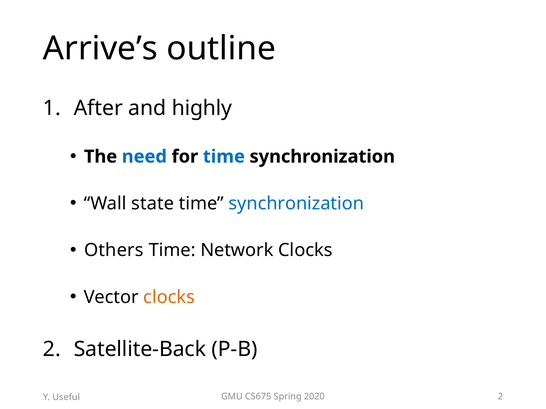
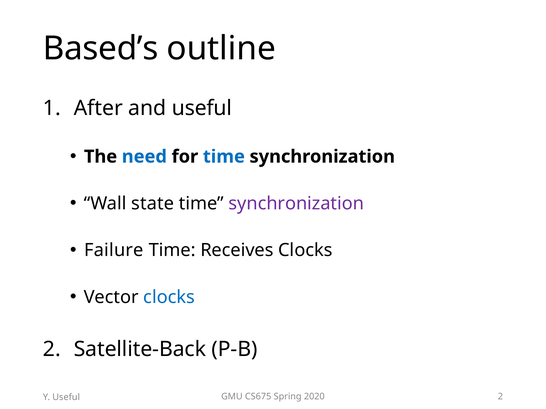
Arrive’s: Arrive’s -> Based’s
and highly: highly -> useful
synchronization at (296, 204) colour: blue -> purple
Others: Others -> Failure
Network: Network -> Receives
clocks at (169, 297) colour: orange -> blue
